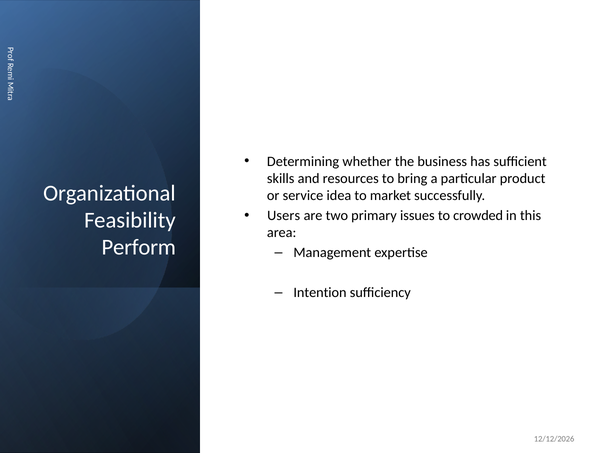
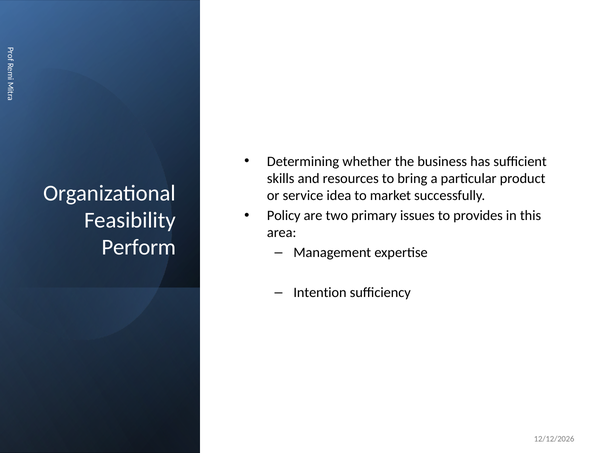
Users: Users -> Policy
crowded: crowded -> provides
